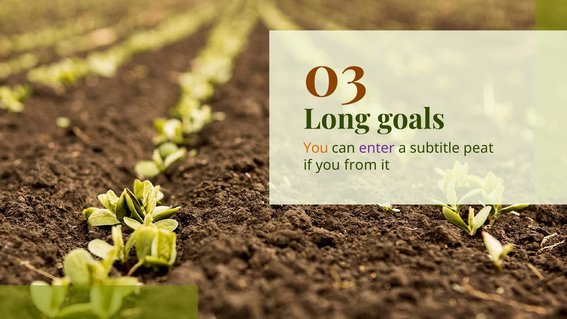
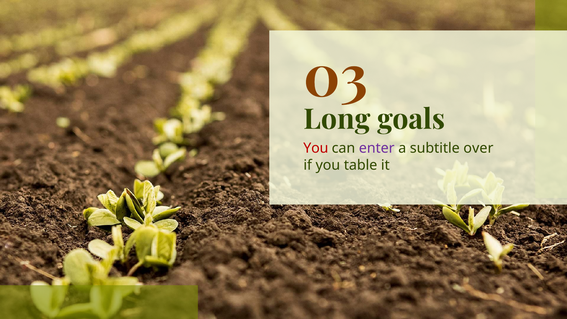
You at (316, 148) colour: orange -> red
peat: peat -> over
from: from -> table
